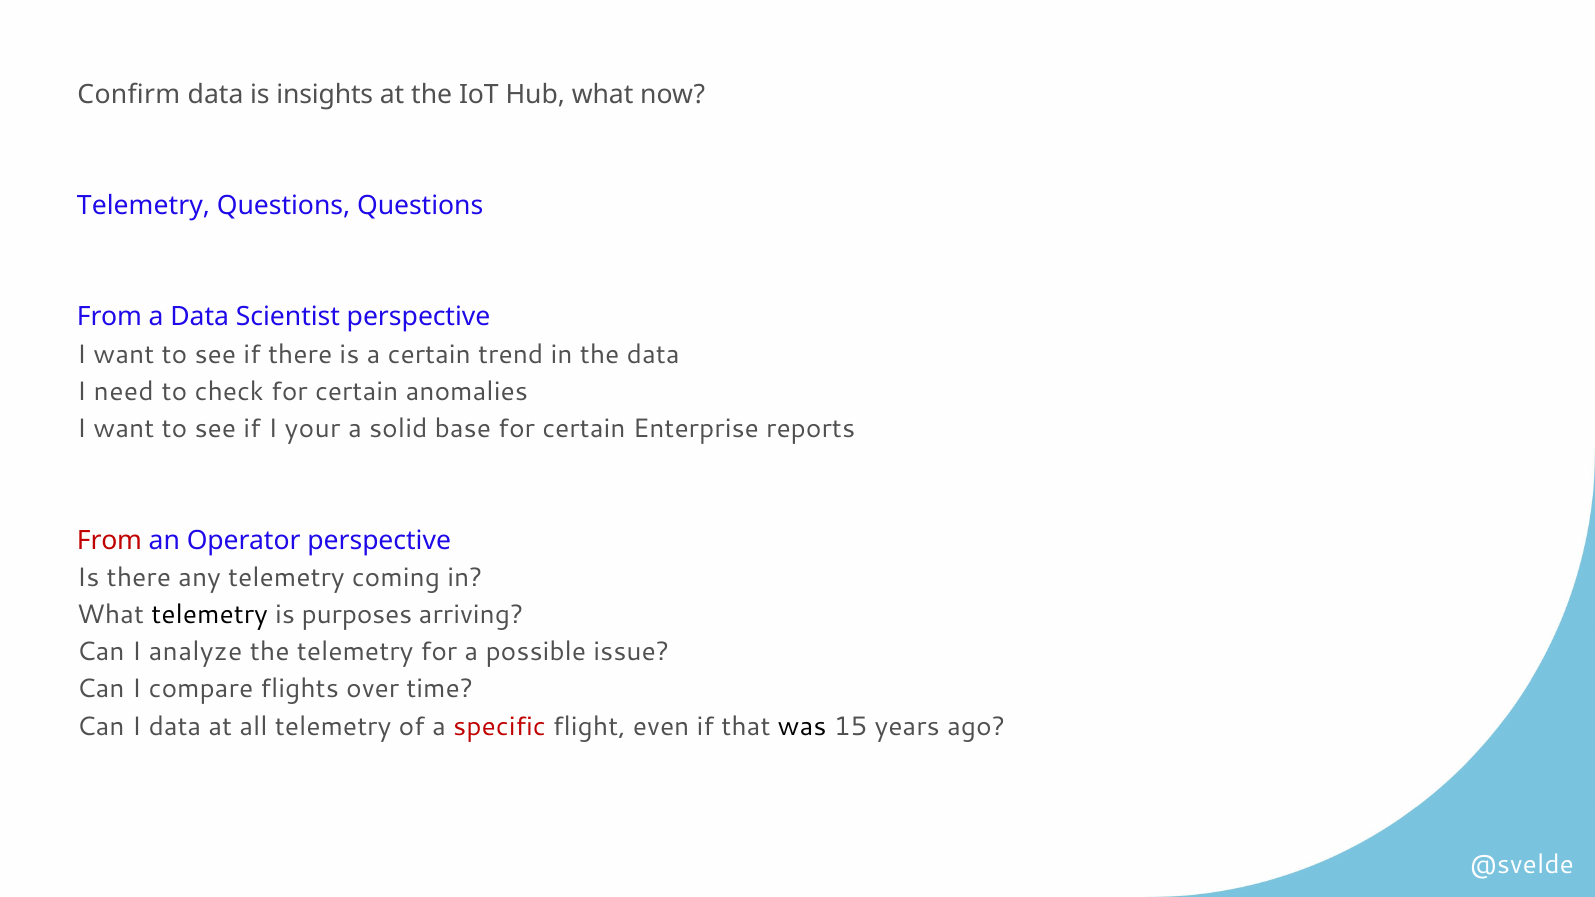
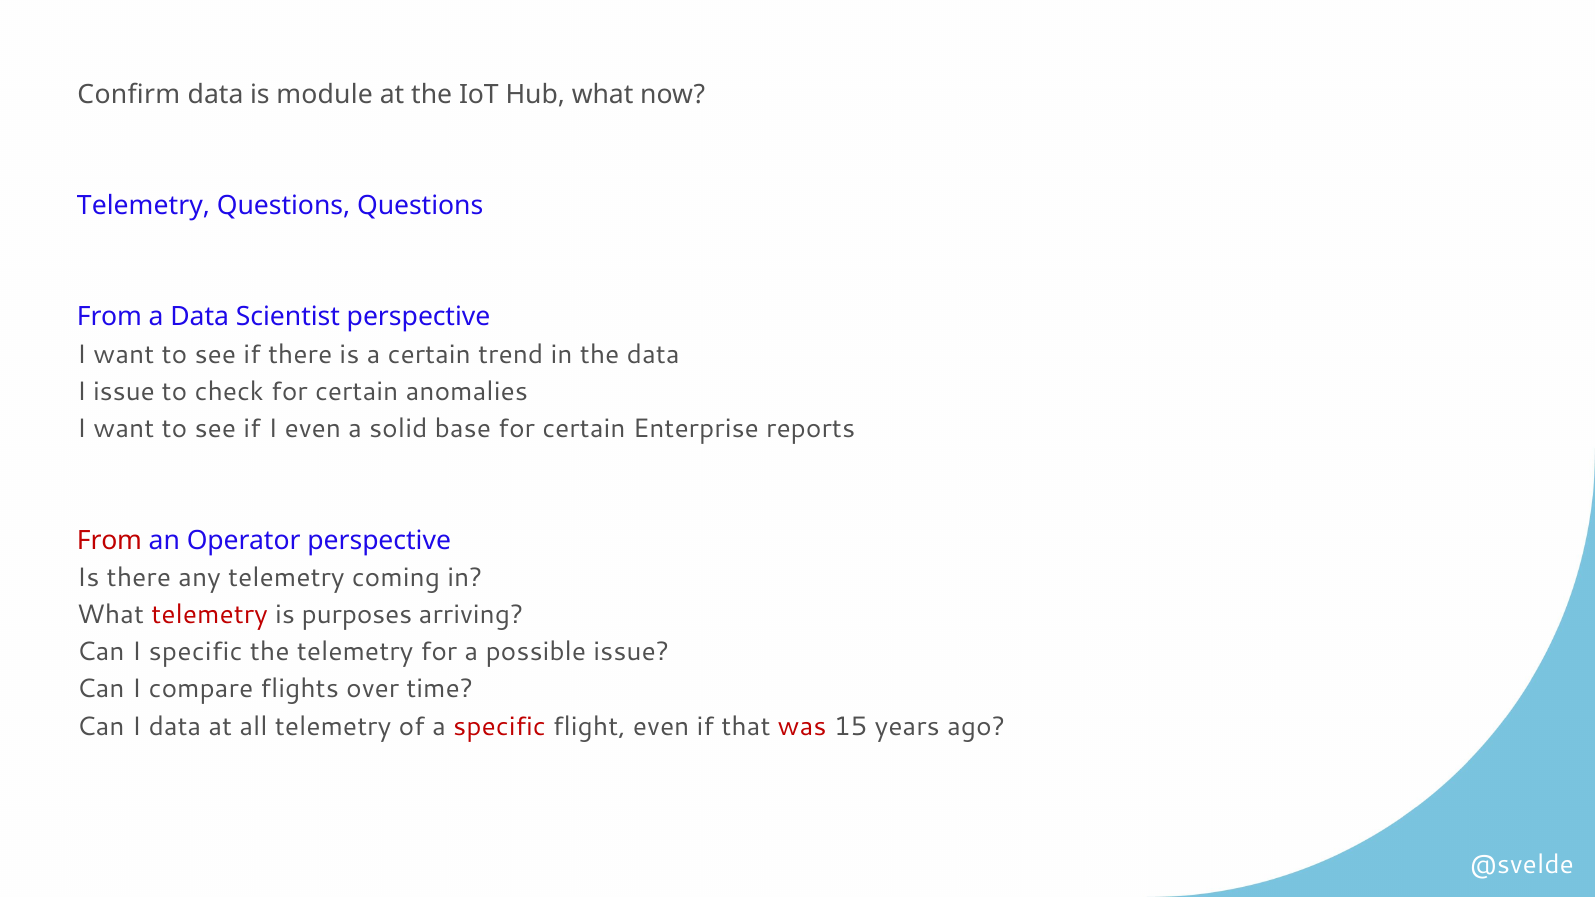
insights: insights -> module
I need: need -> issue
I your: your -> even
telemetry at (210, 615) colour: black -> red
I analyze: analyze -> specific
was colour: black -> red
